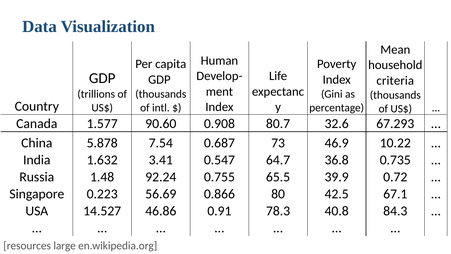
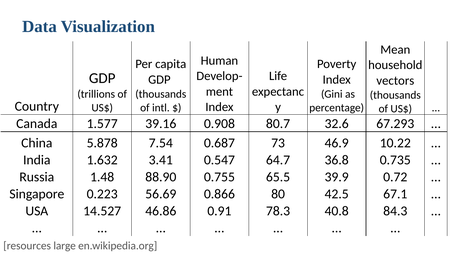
criteria: criteria -> vectors
90.60: 90.60 -> 39.16
92.24: 92.24 -> 88.90
